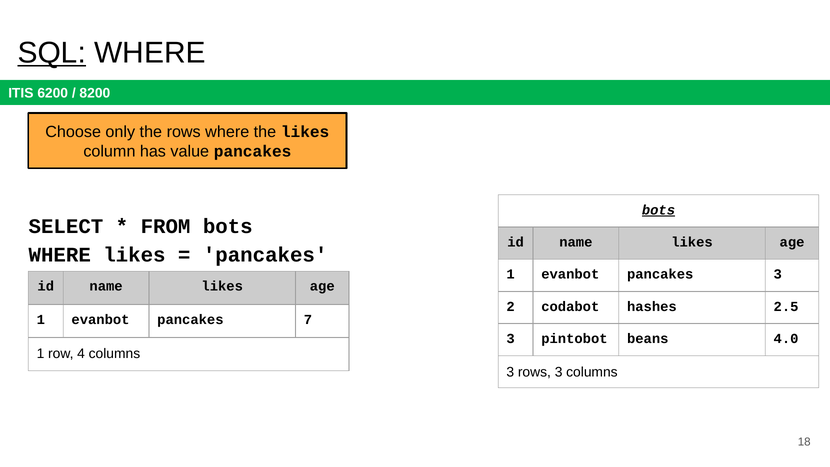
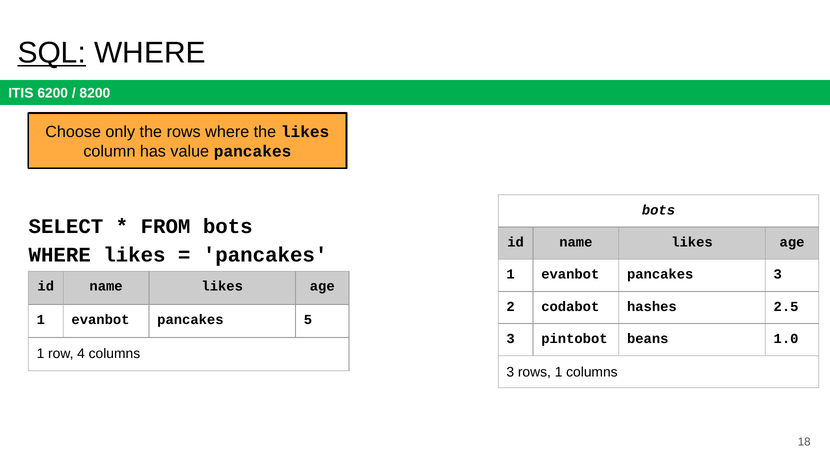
bots at (658, 210) underline: present -> none
7: 7 -> 5
4.0: 4.0 -> 1.0
rows 3: 3 -> 1
